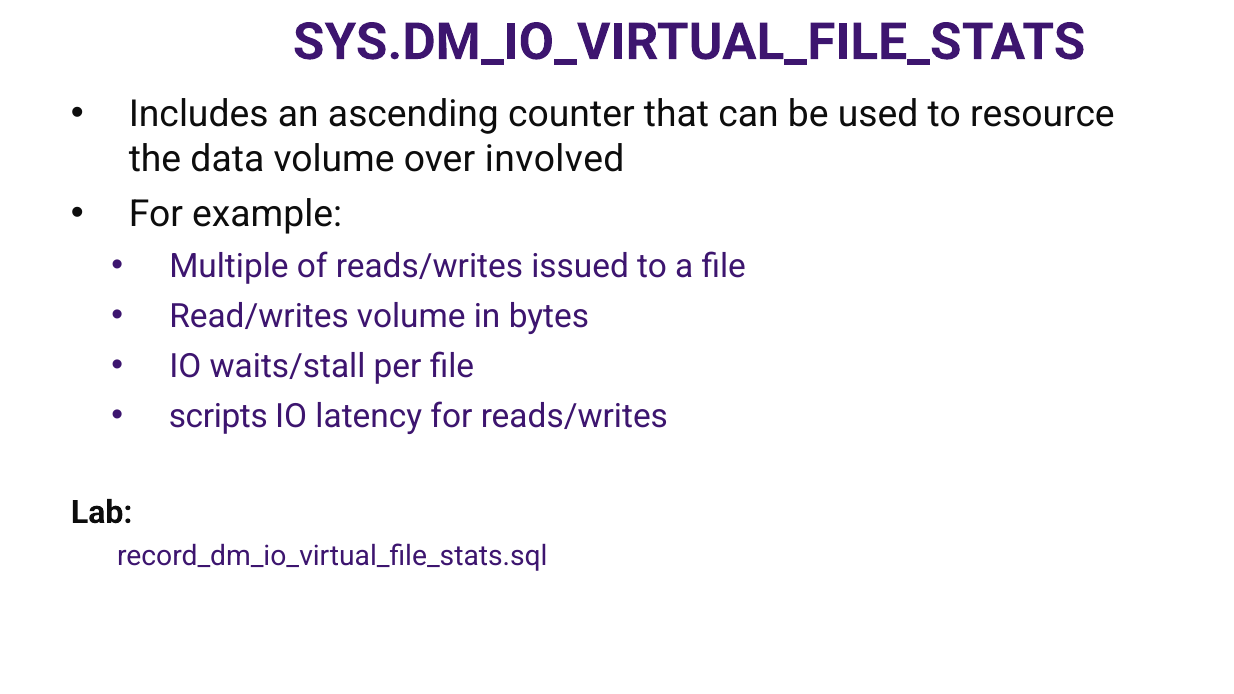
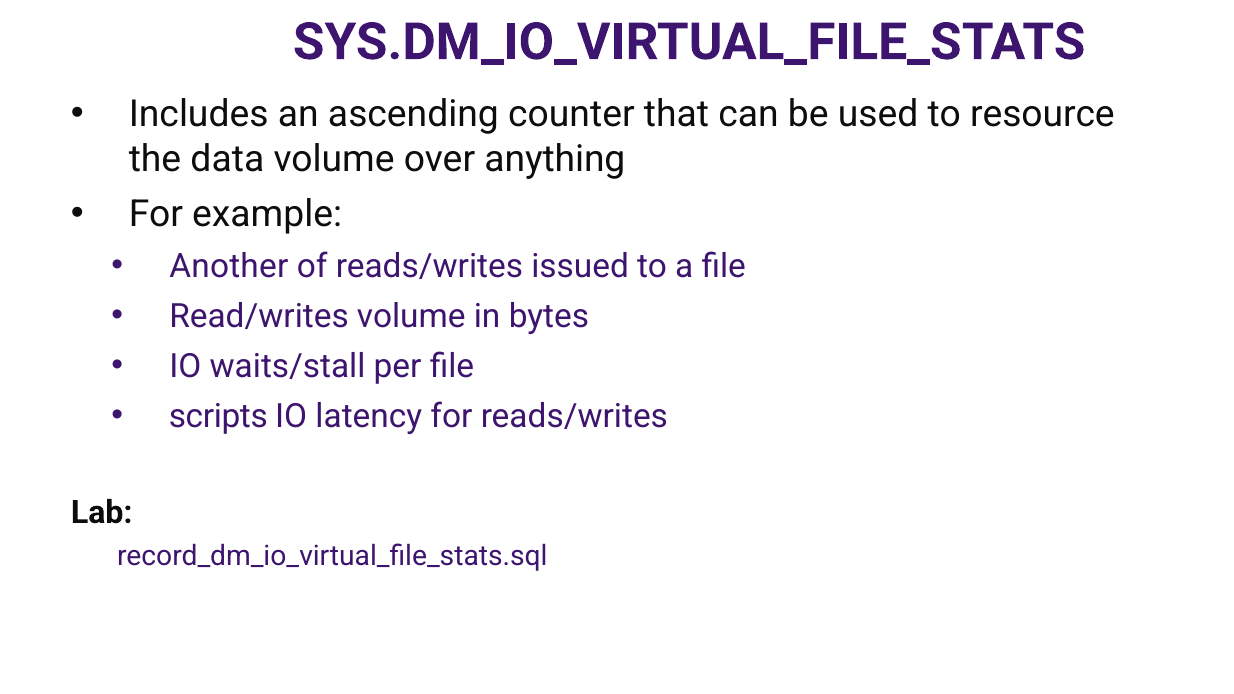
involved: involved -> anything
Multiple: Multiple -> Another
